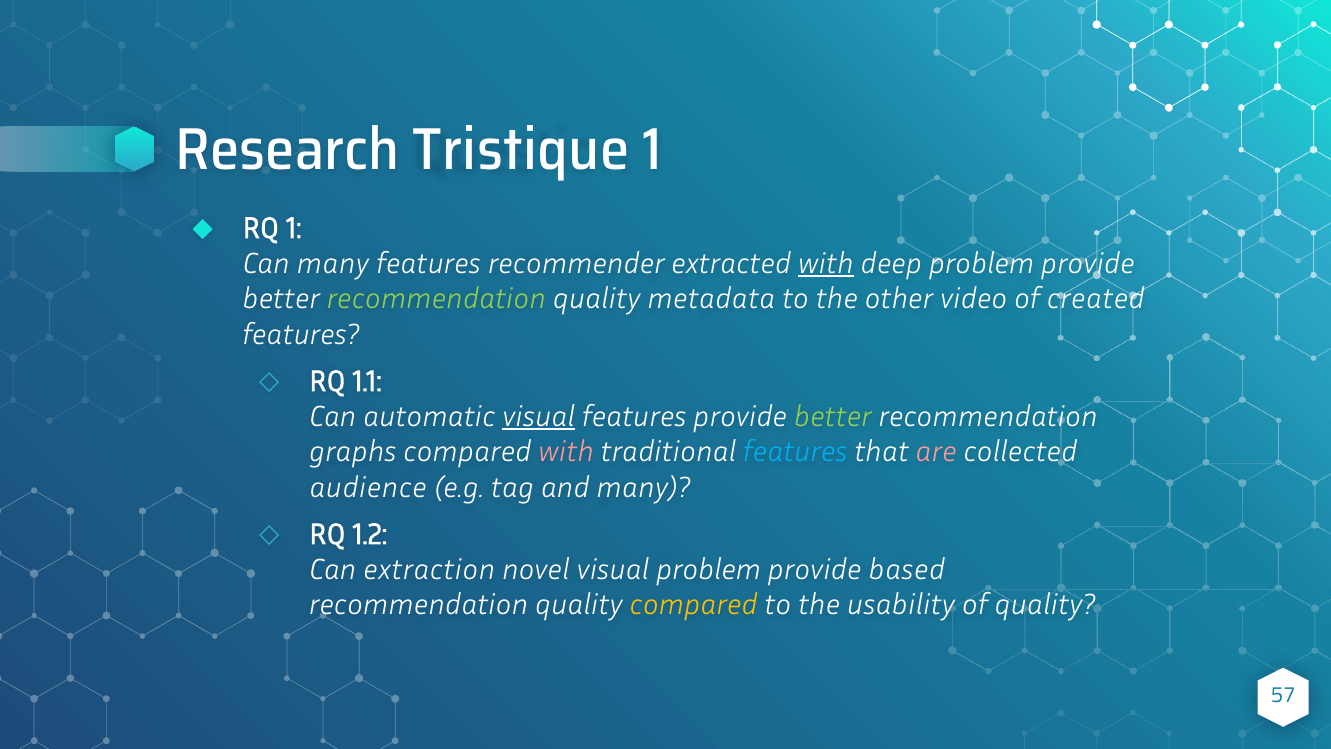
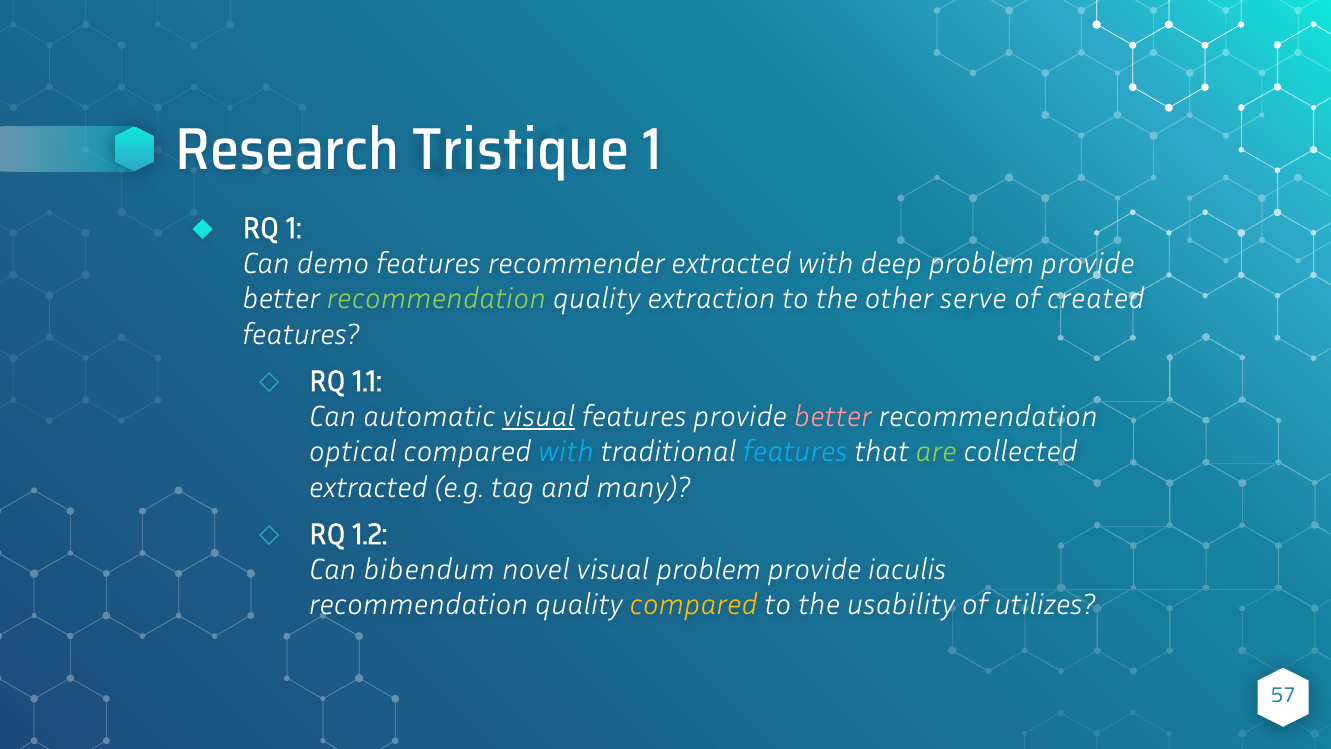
Can many: many -> demo
with at (826, 263) underline: present -> none
metadata: metadata -> extraction
video: video -> serve
better at (833, 416) colour: light green -> pink
graphs: graphs -> optical
with at (566, 452) colour: pink -> light blue
are colour: pink -> light green
audience at (368, 487): audience -> extracted
extraction: extraction -> bibendum
based: based -> iaculis
of quality: quality -> utilizes
